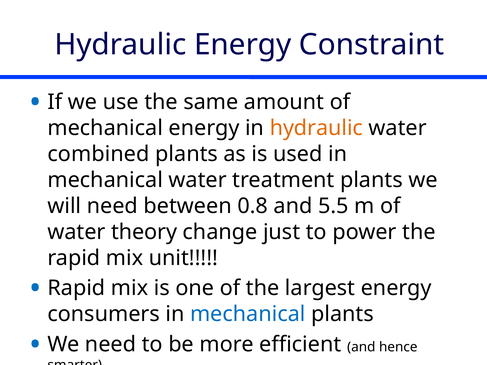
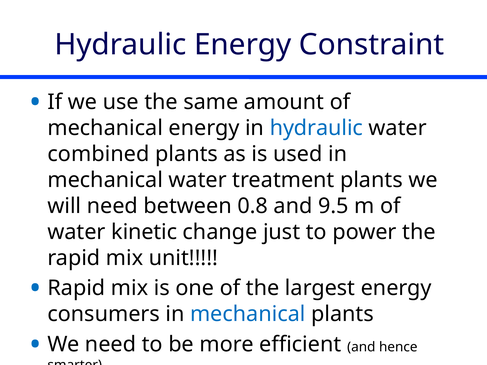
hydraulic at (316, 128) colour: orange -> blue
5.5: 5.5 -> 9.5
theory: theory -> kinetic
